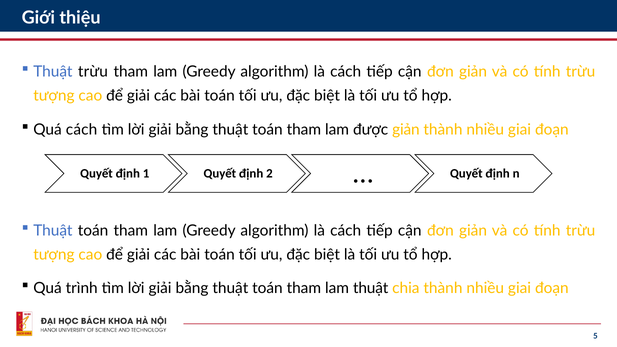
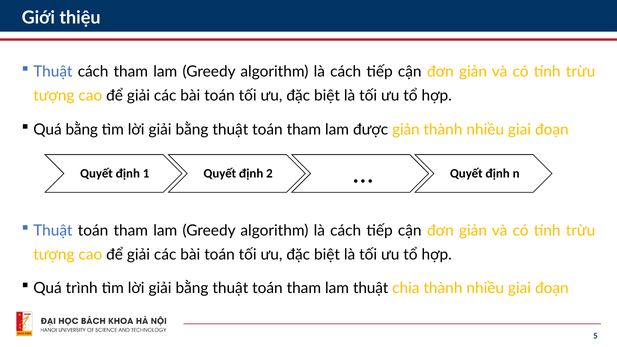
Thuật trừu: trừu -> cách
Quá cách: cách -> bằng
